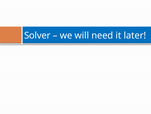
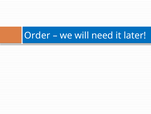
Solver: Solver -> Order
